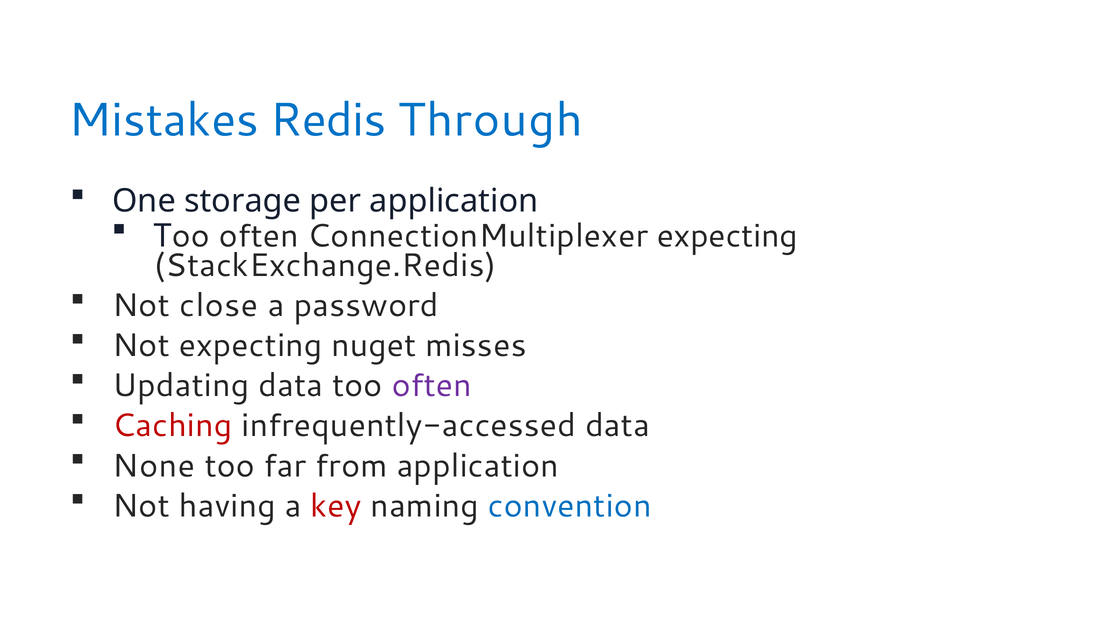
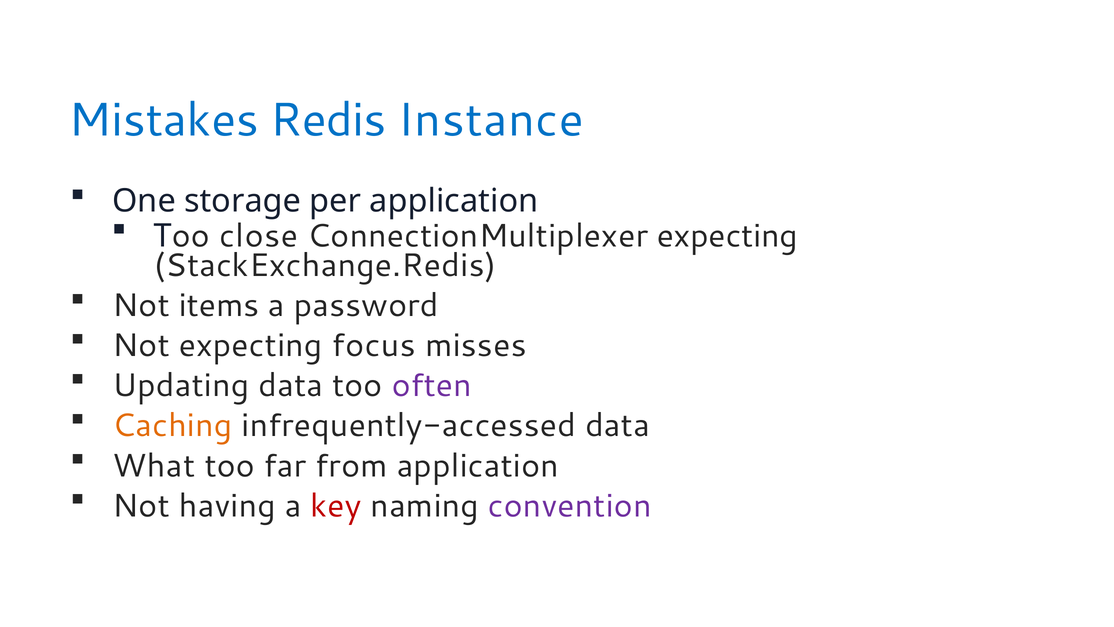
Through: Through -> Instance
often at (259, 236): often -> close
close: close -> items
nuget: nuget -> focus
Caching colour: red -> orange
None: None -> What
convention colour: blue -> purple
